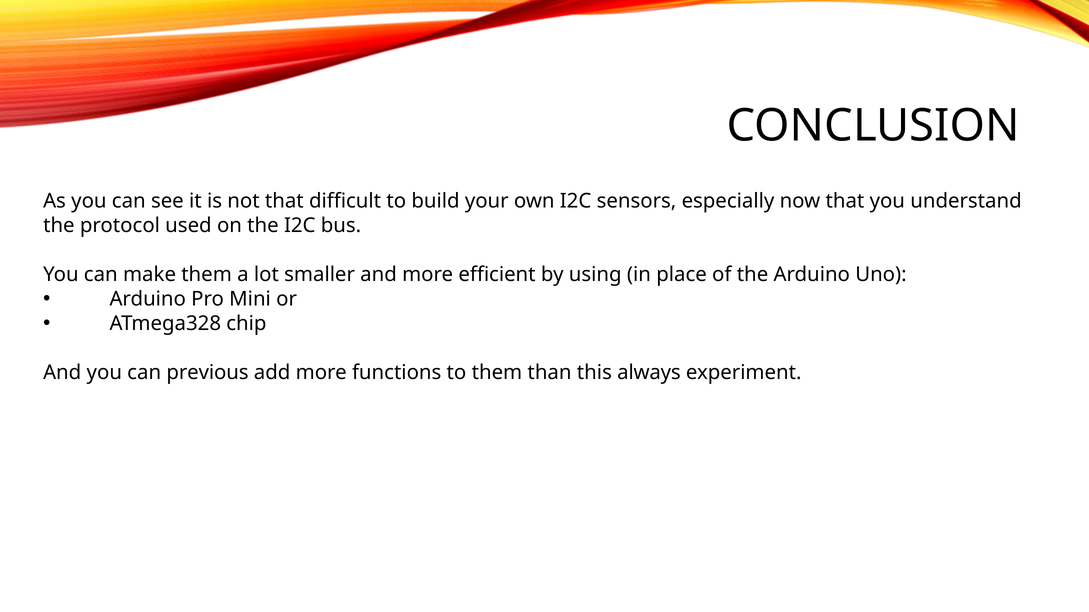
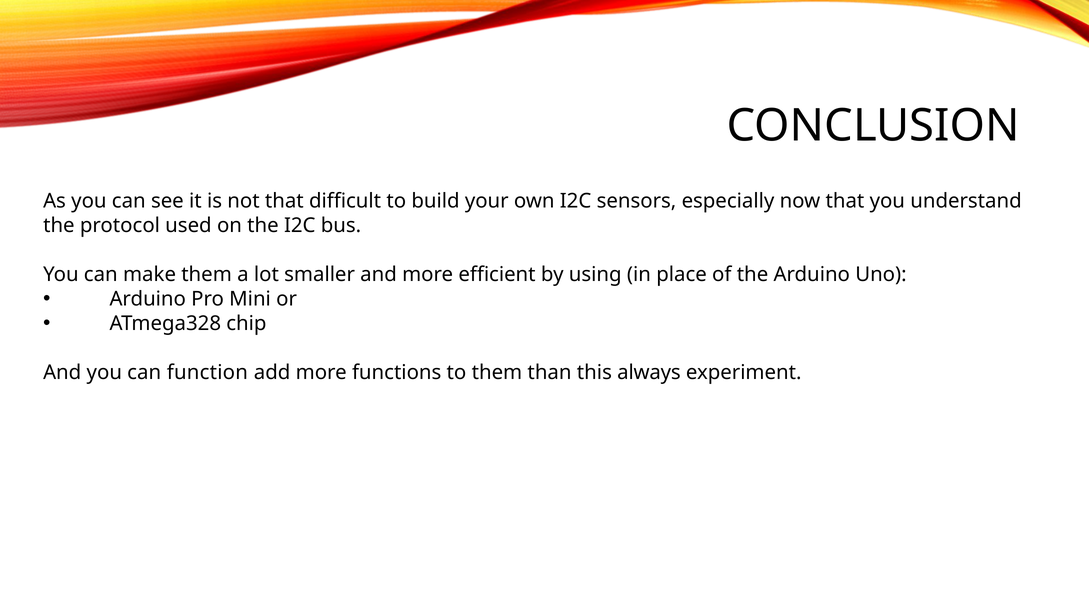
previous: previous -> function
